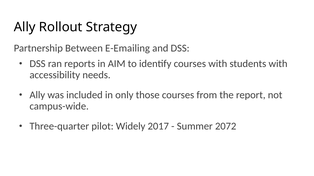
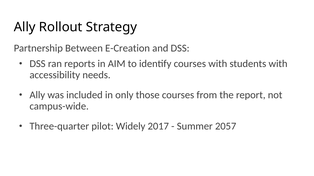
E-Emailing: E-Emailing -> E-Creation
2072: 2072 -> 2057
